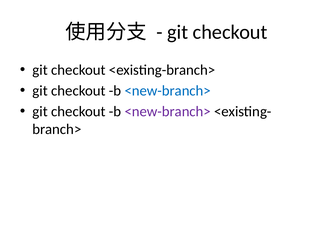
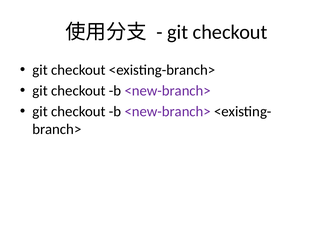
<new-branch> at (168, 91) colour: blue -> purple
